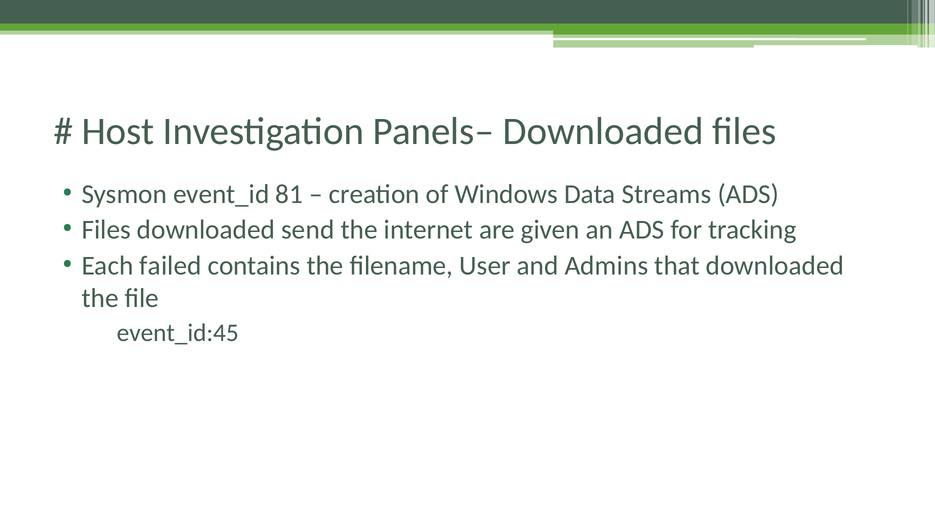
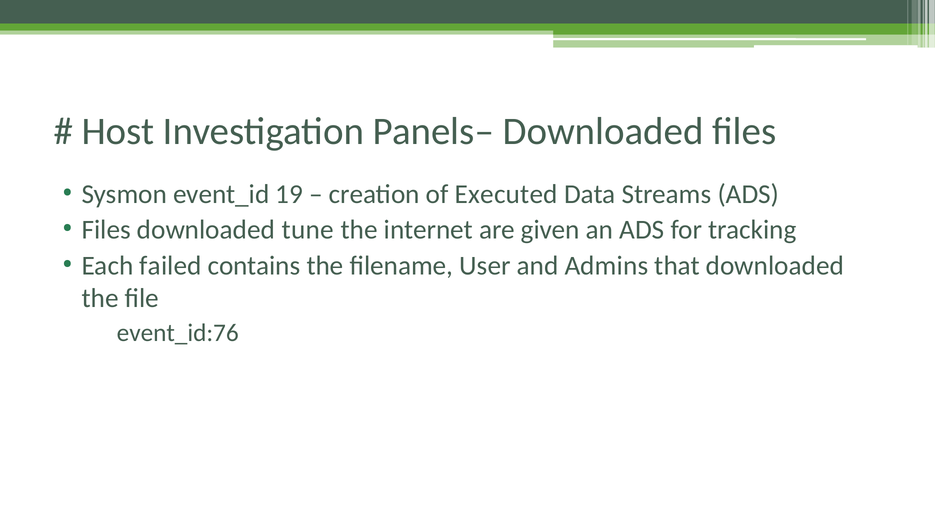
81: 81 -> 19
Windows: Windows -> Executed
send: send -> tune
event_id:45: event_id:45 -> event_id:76
